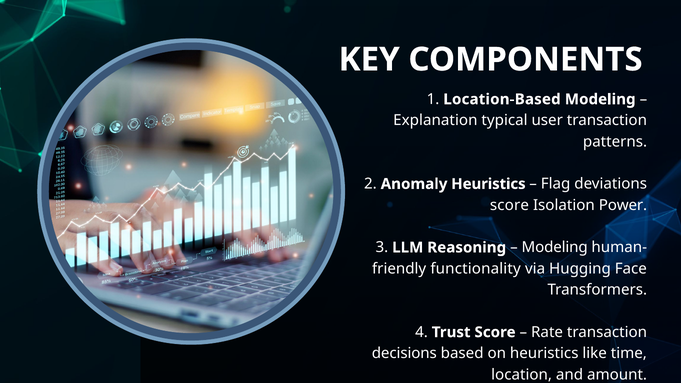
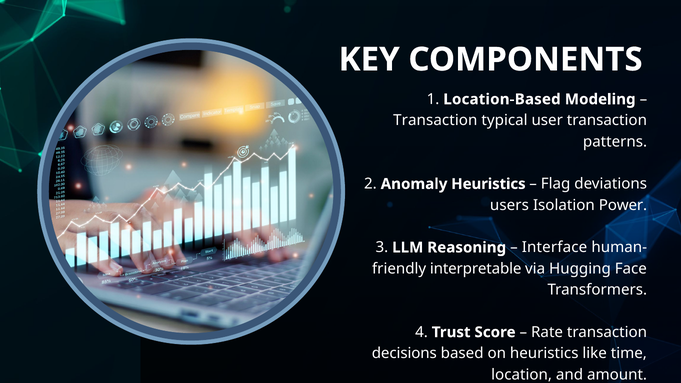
Explanation at (435, 120): Explanation -> Transaction
score at (509, 205): score -> users
Modeling at (555, 248): Modeling -> Interface
functionality: functionality -> interpretable
